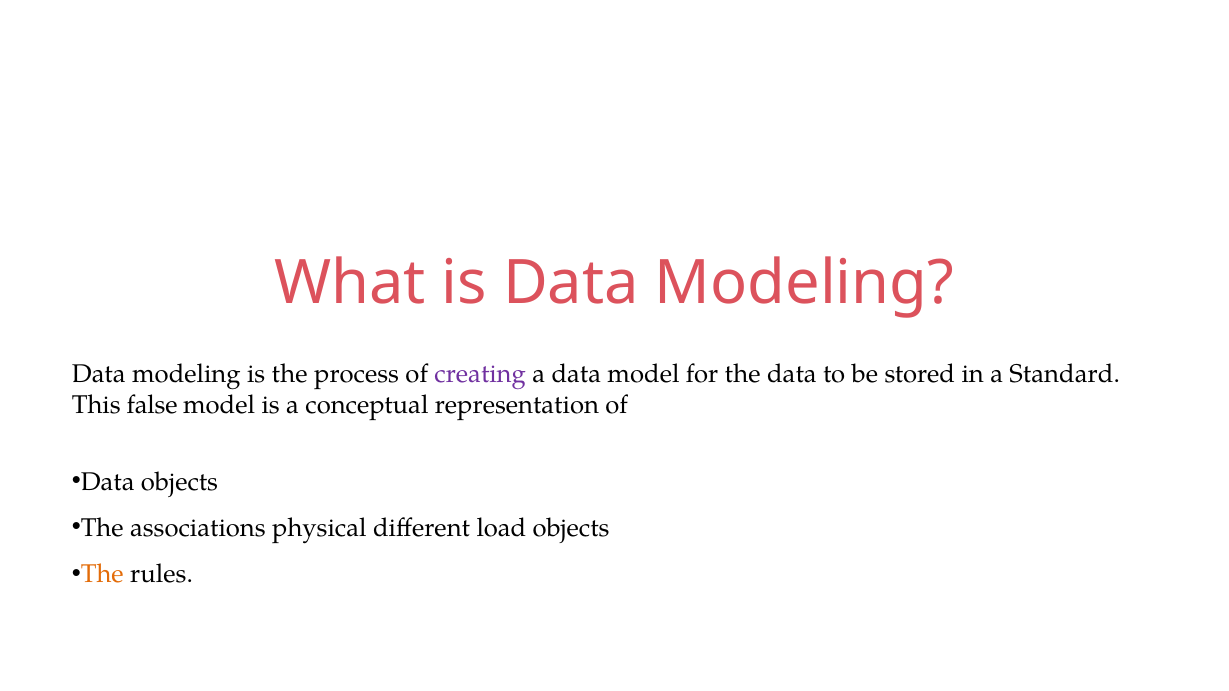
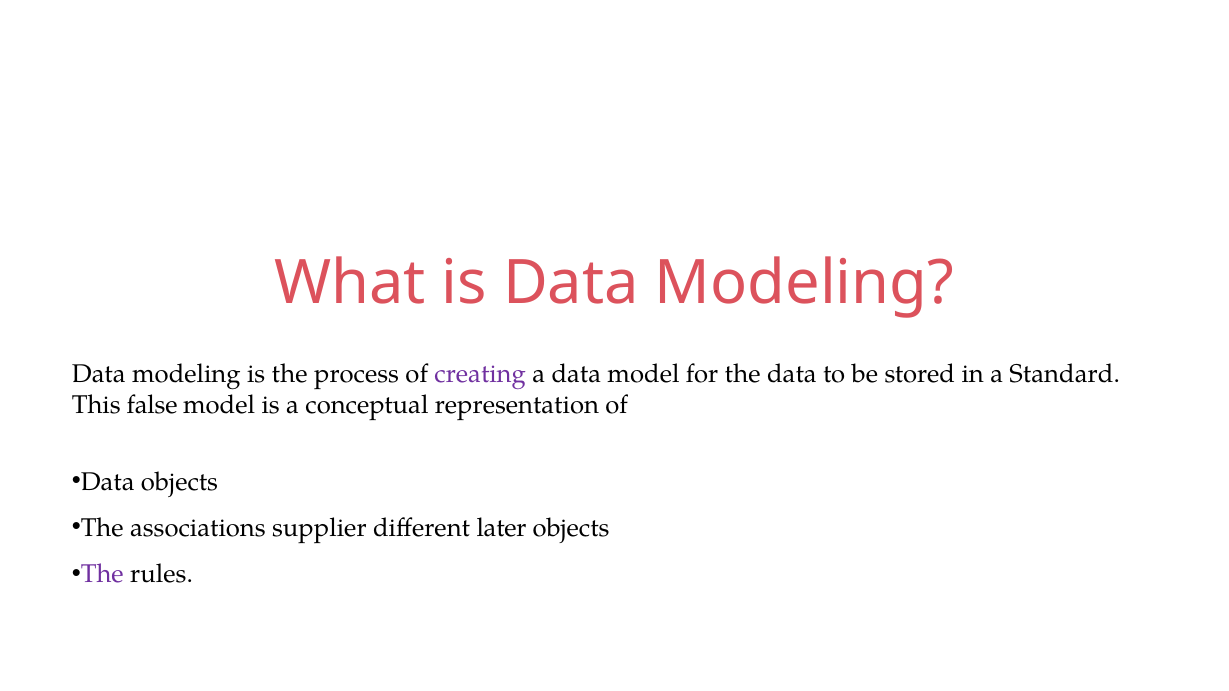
physical: physical -> supplier
load: load -> later
The at (102, 574) colour: orange -> purple
